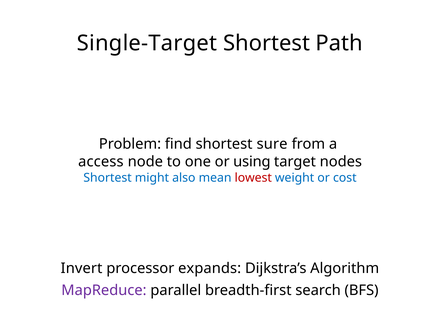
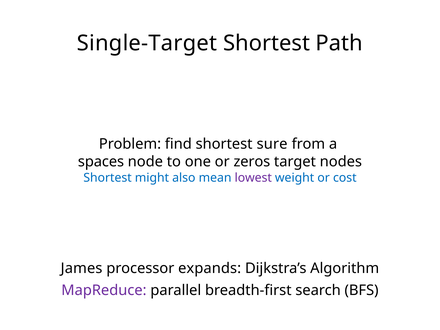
access: access -> spaces
using: using -> zeros
lowest colour: red -> purple
Invert: Invert -> James
